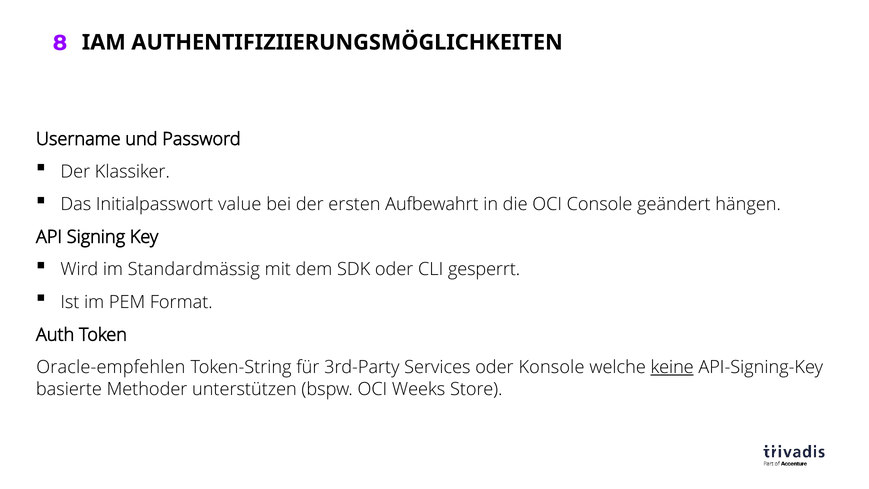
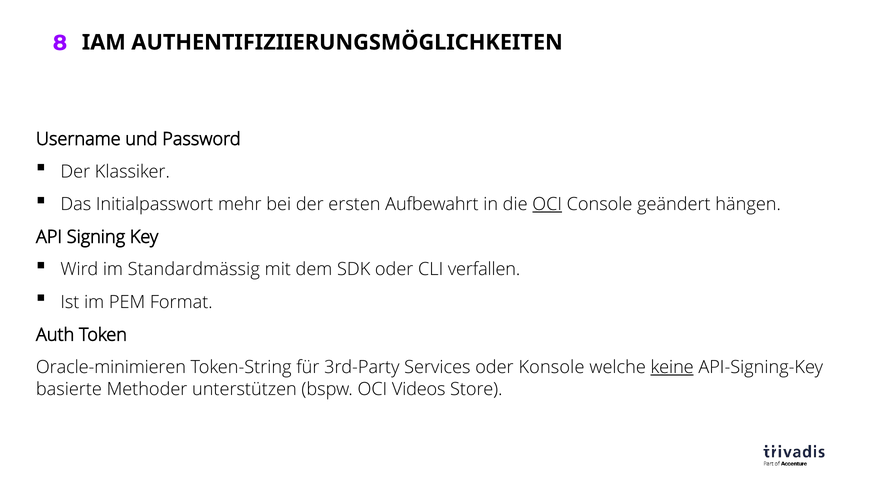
value: value -> mehr
OCI at (547, 204) underline: none -> present
gesperrt: gesperrt -> verfallen
Oracle-empfehlen: Oracle-empfehlen -> Oracle-minimieren
Weeks: Weeks -> Videos
